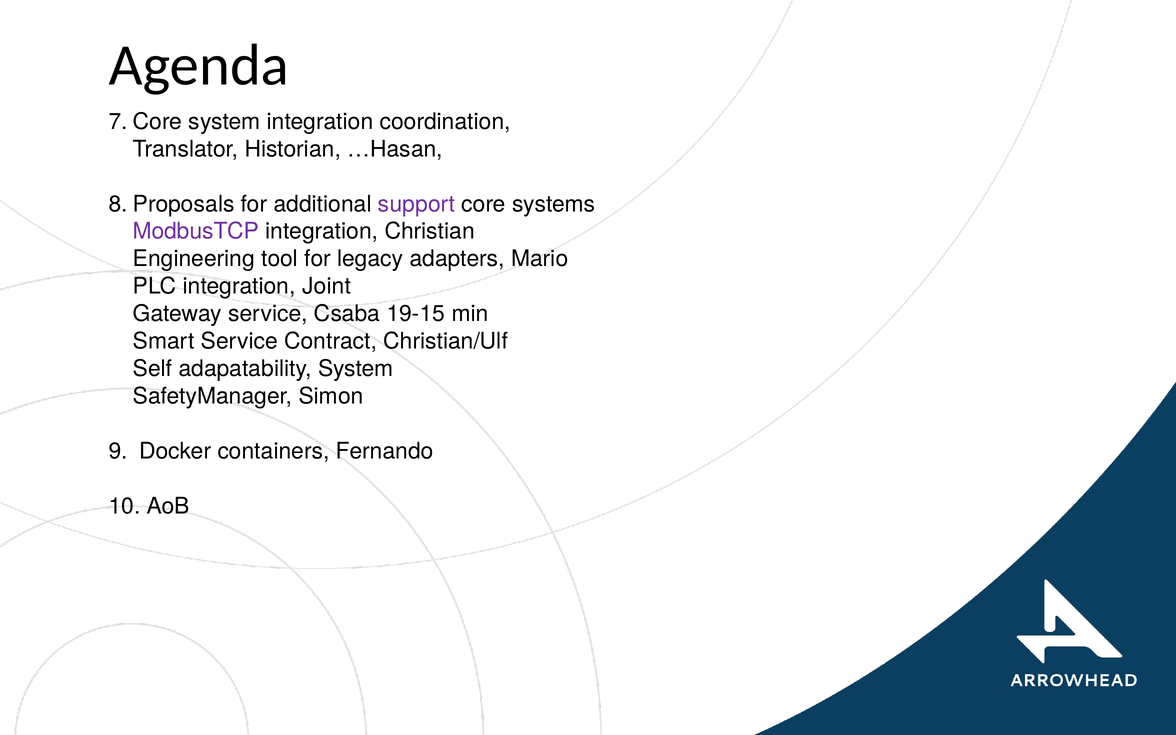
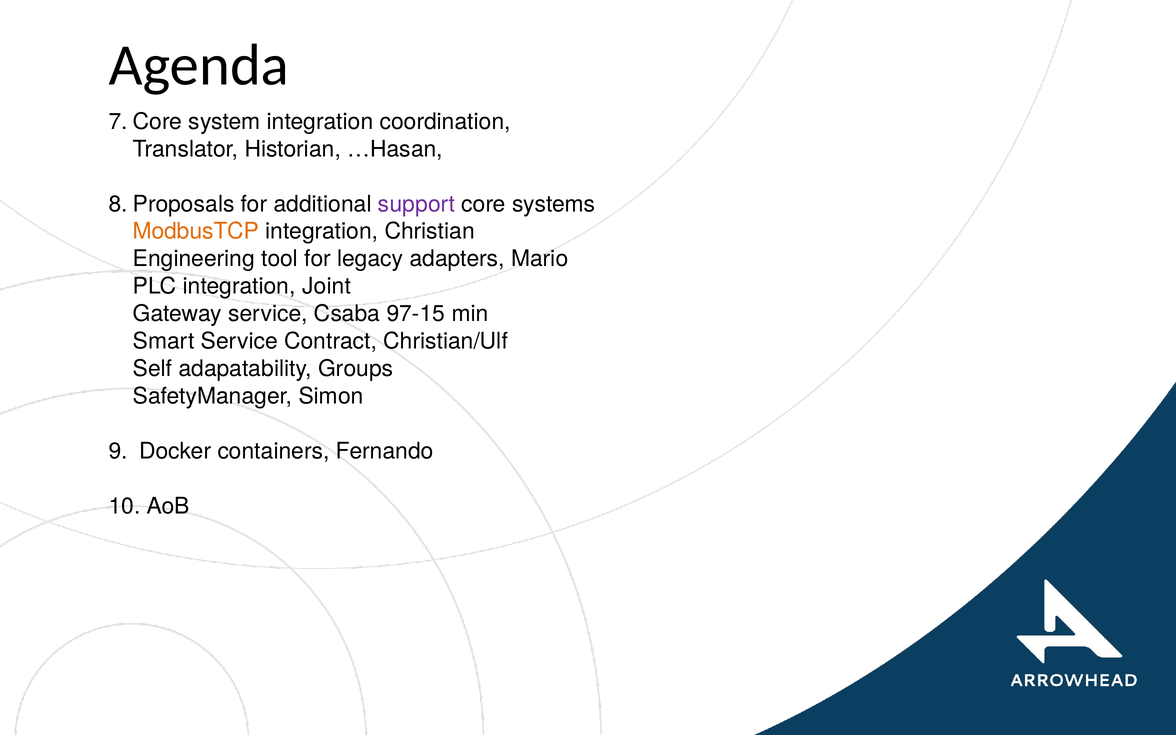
ModbusTCP colour: purple -> orange
19-15: 19-15 -> 97-15
adapatability System: System -> Groups
